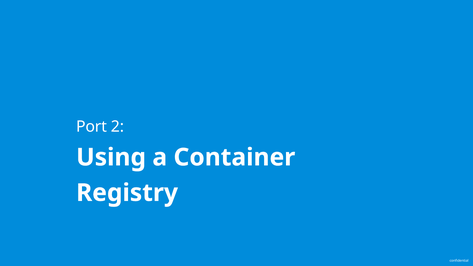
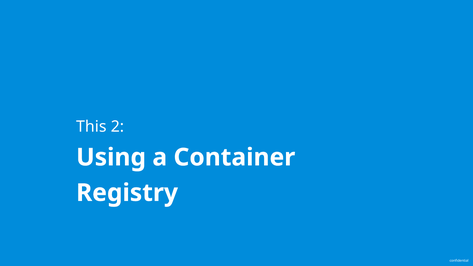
Port: Port -> This
